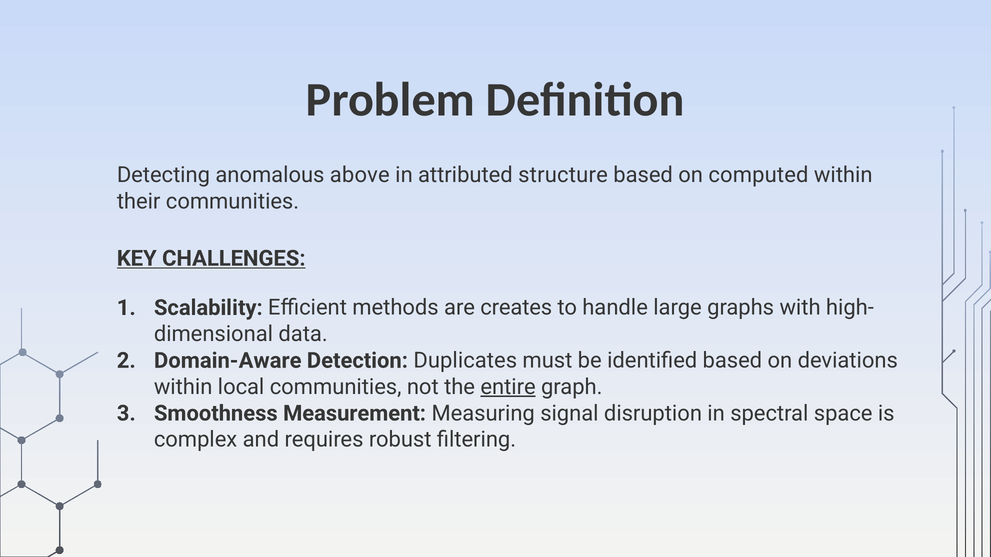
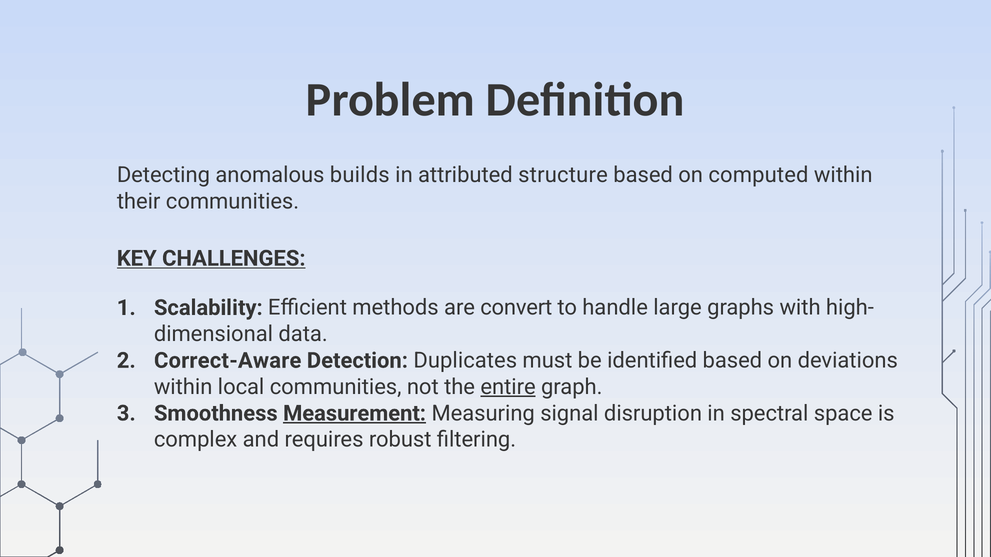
above: above -> builds
creates: creates -> convert
Domain-Aware: Domain-Aware -> Correct-Aware
Measurement underline: none -> present
